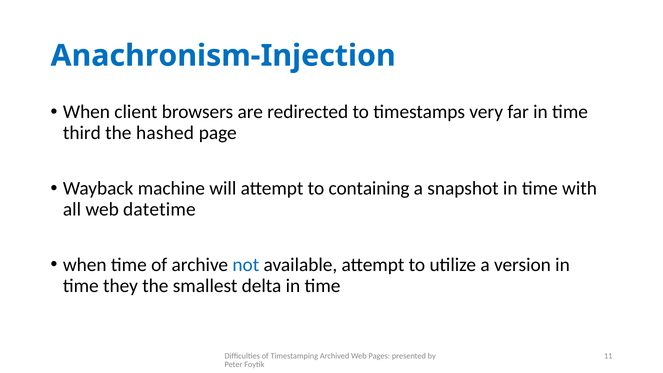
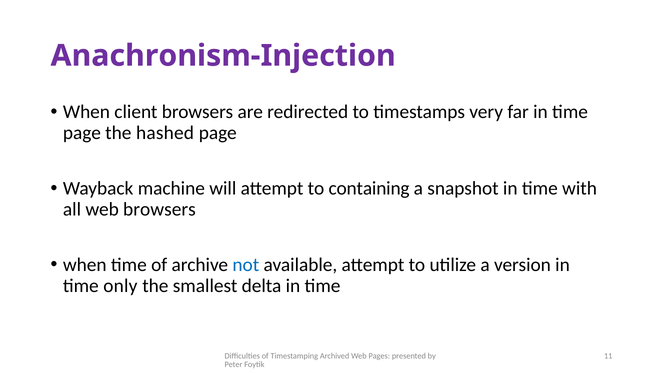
Anachronism-Injection colour: blue -> purple
third at (82, 133): third -> page
web datetime: datetime -> browsers
they: they -> only
